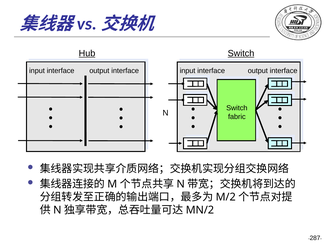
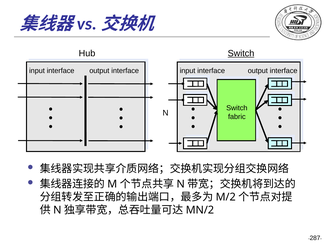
Hub underline: present -> none
